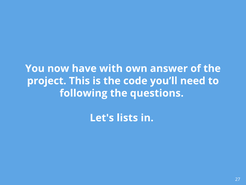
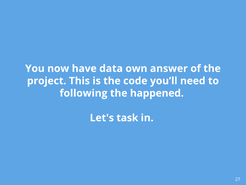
with: with -> data
questions: questions -> happened
lists: lists -> task
